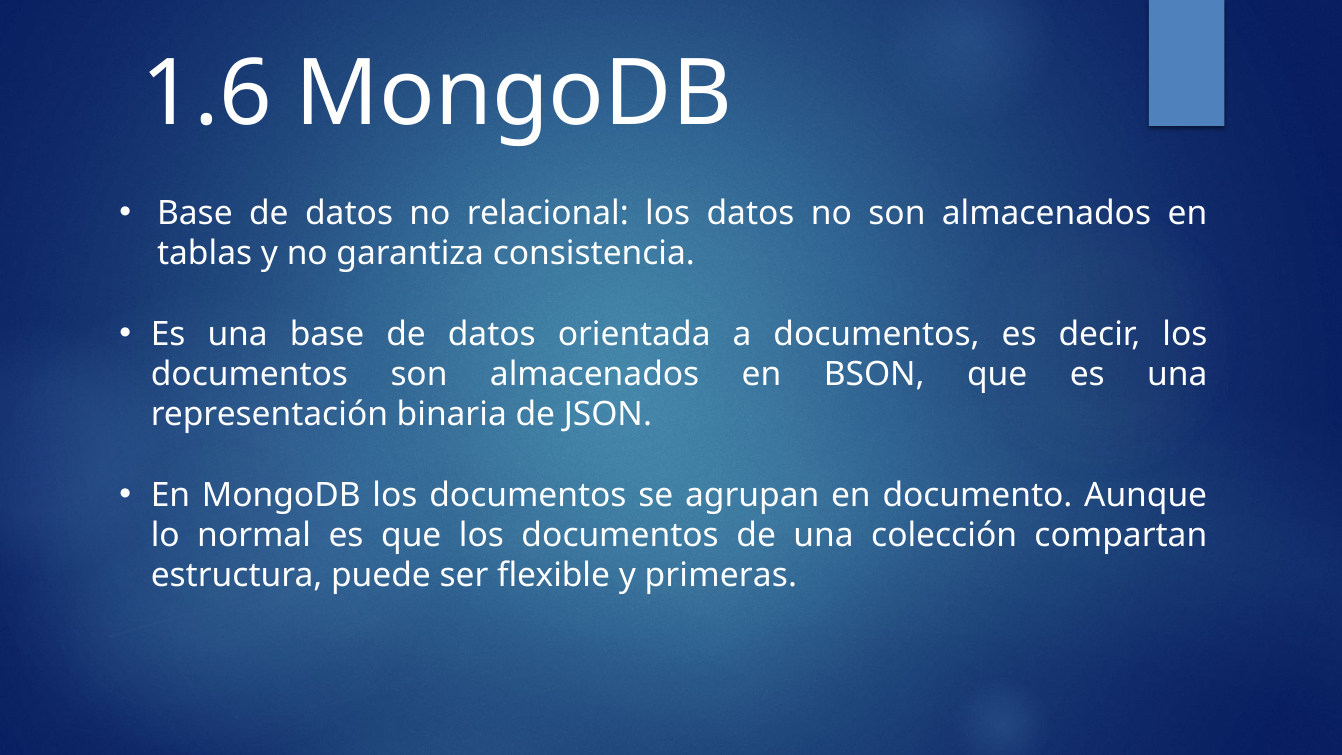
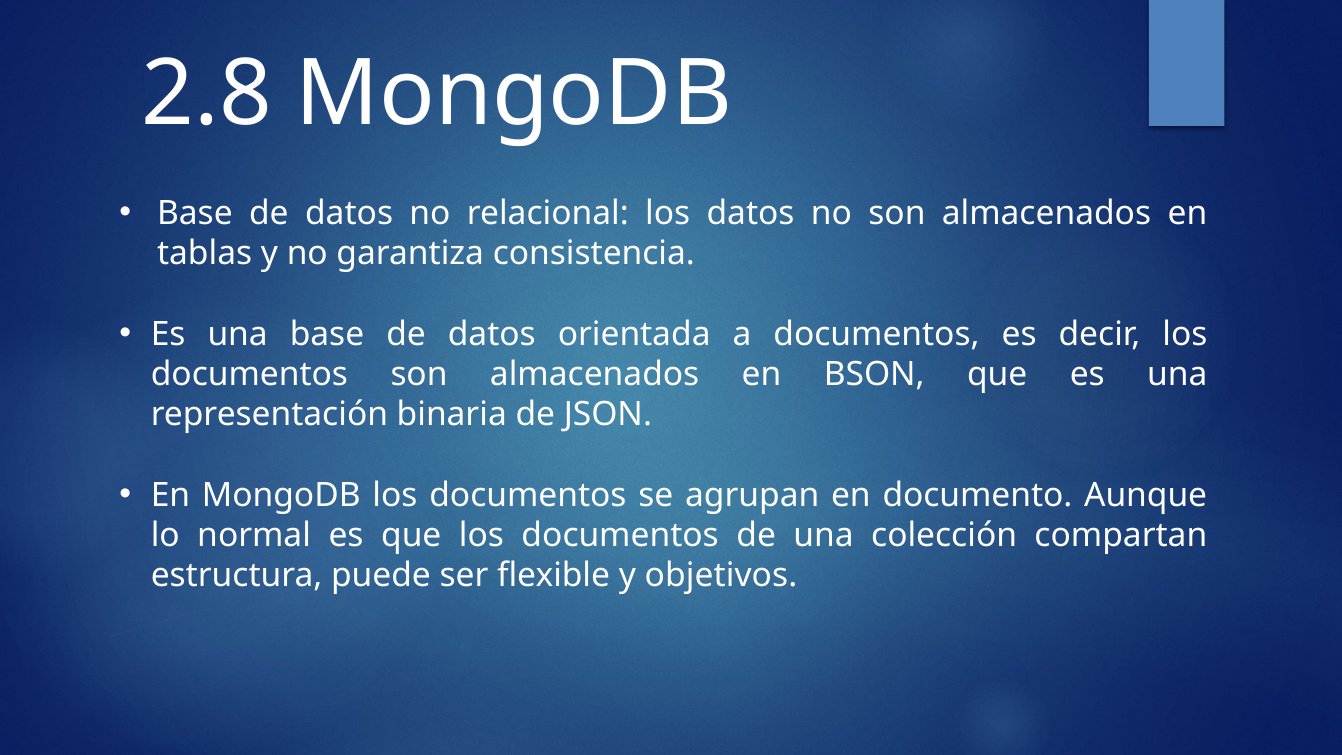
1.6: 1.6 -> 2.8
primeras: primeras -> objetivos
